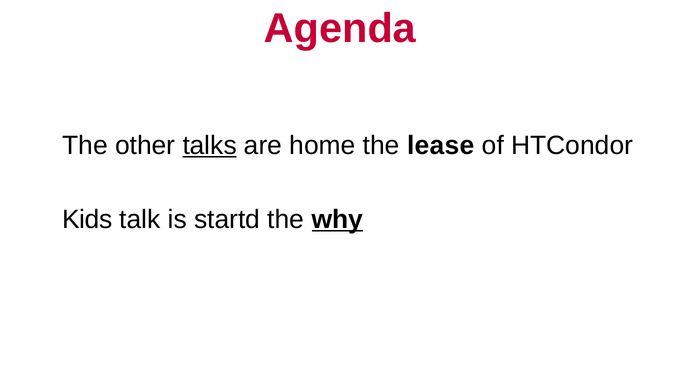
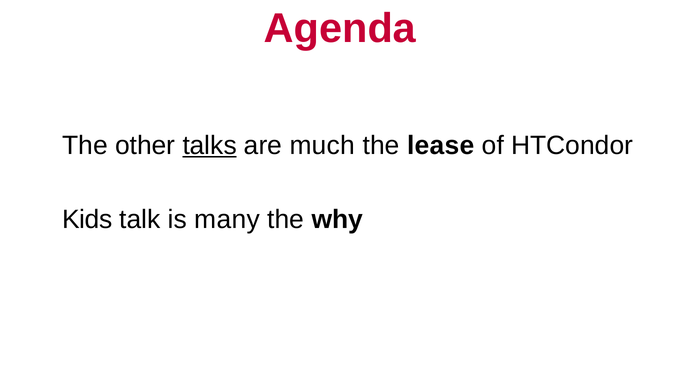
home: home -> much
startd: startd -> many
why underline: present -> none
